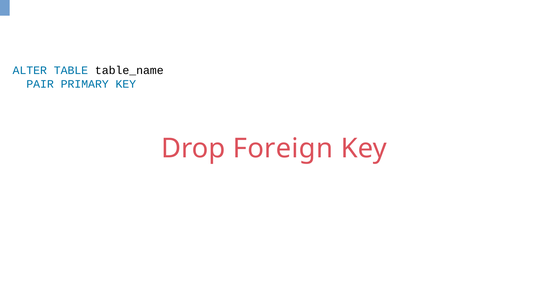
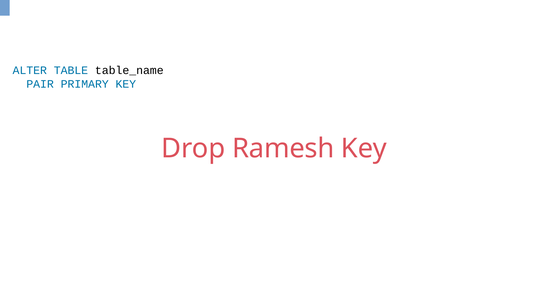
Foreign: Foreign -> Ramesh
